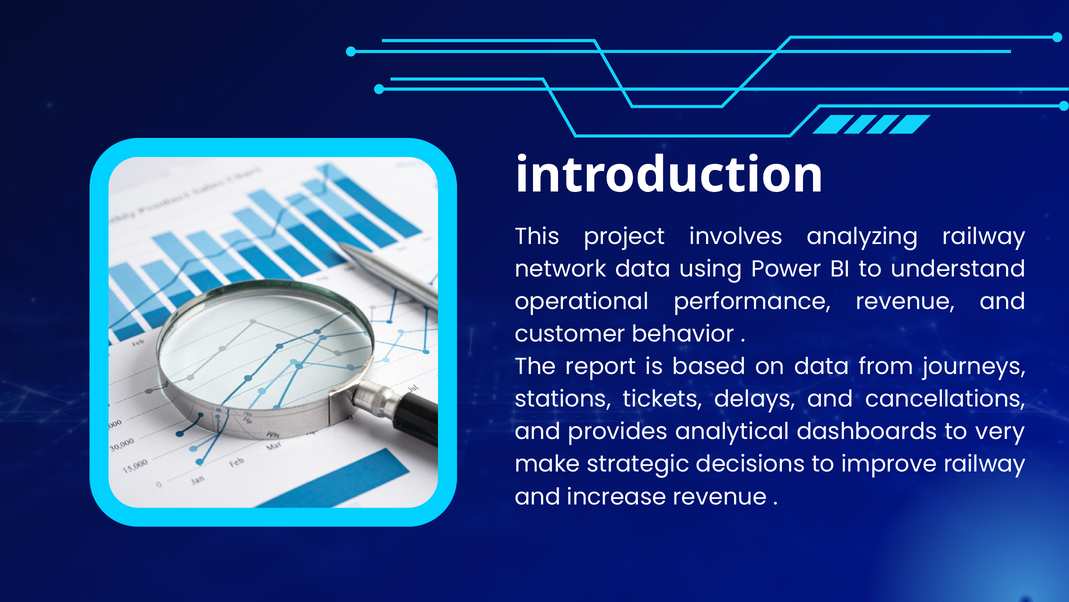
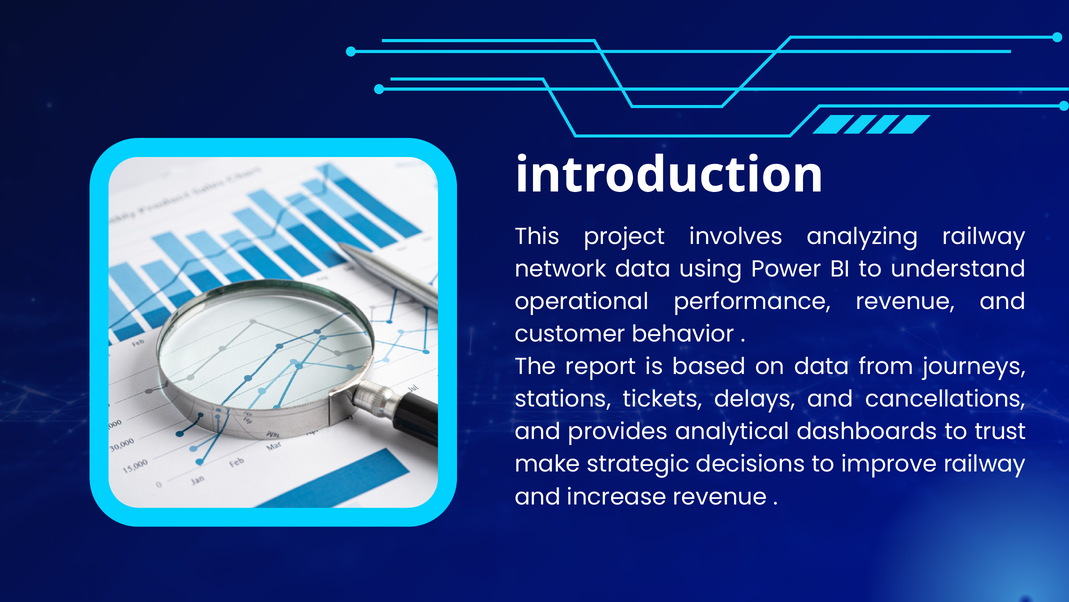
very: very -> trust
